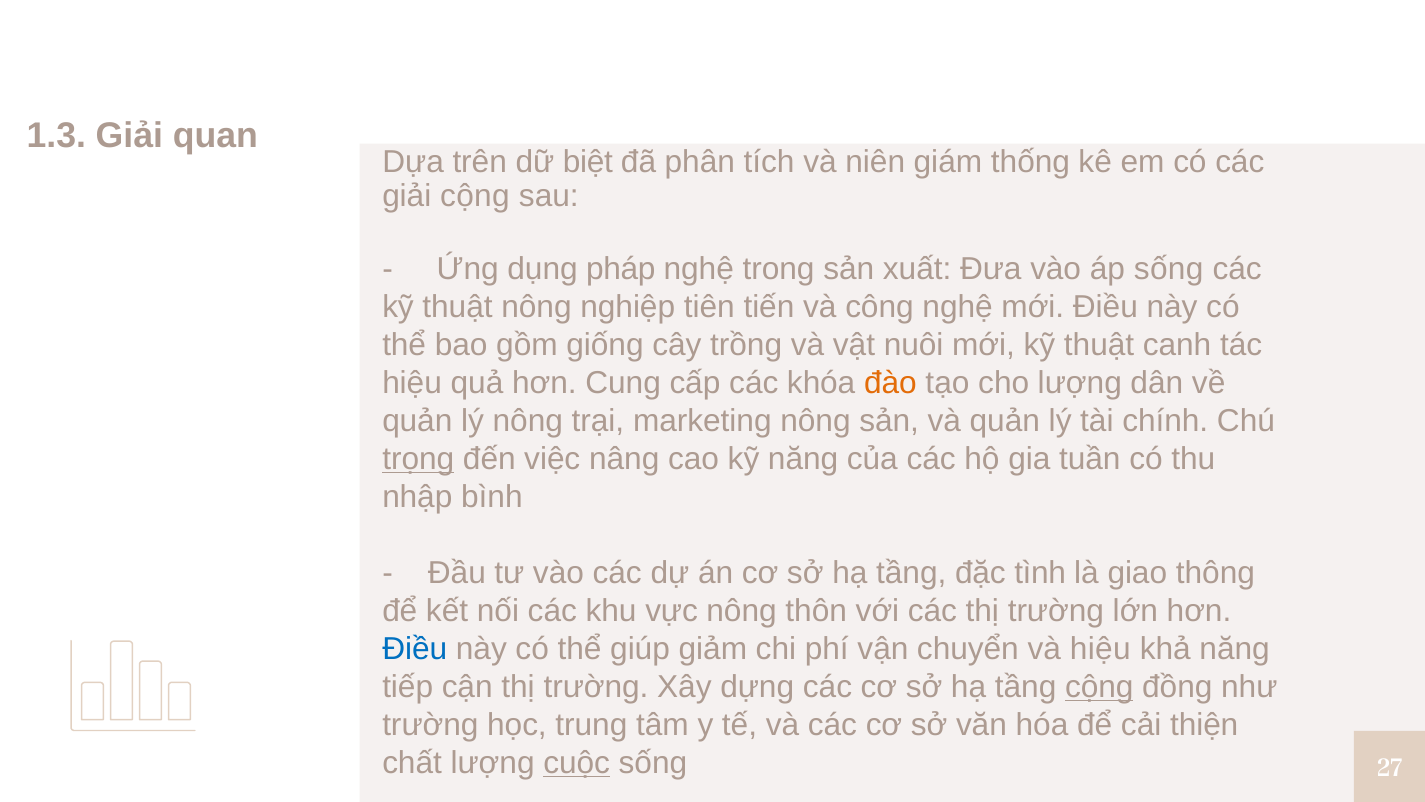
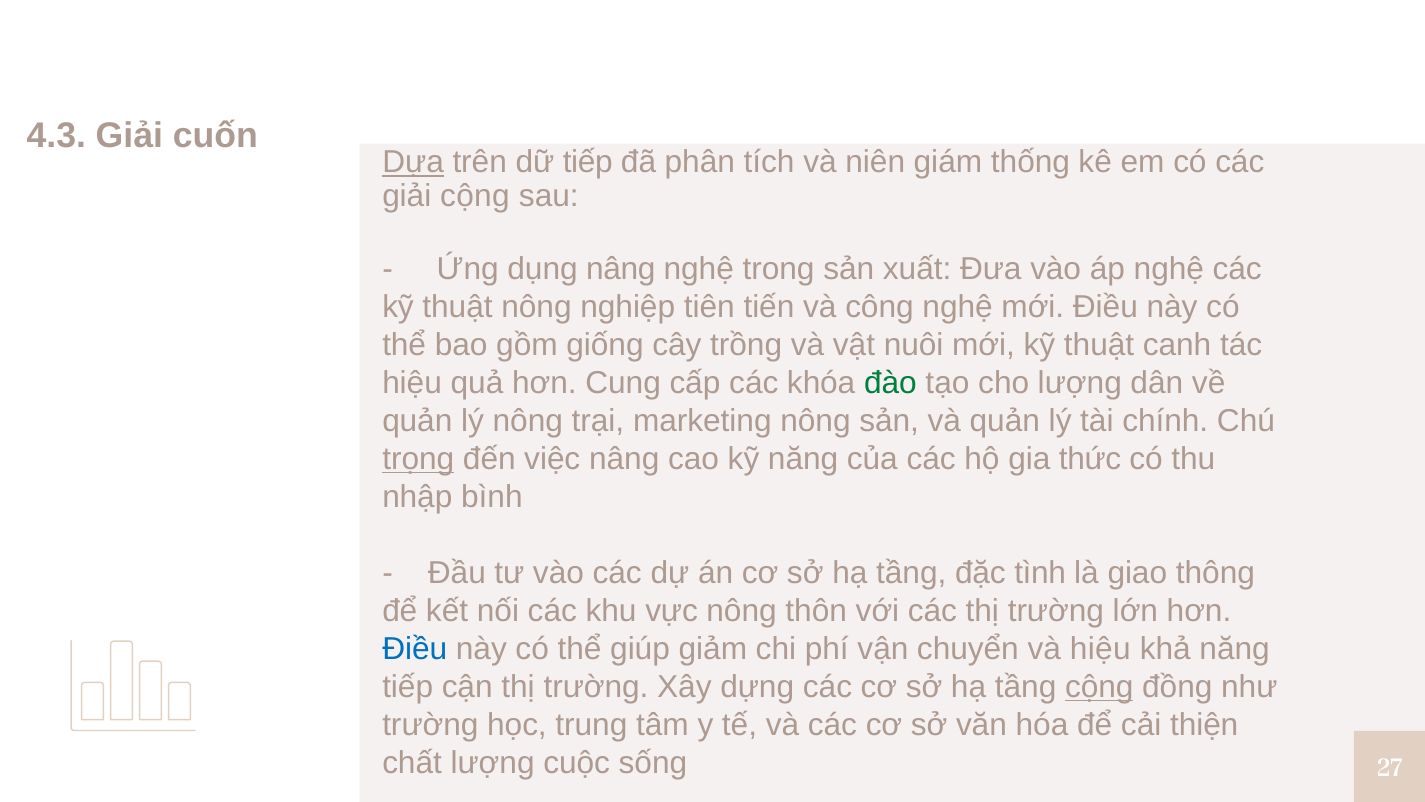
1.3: 1.3 -> 4.3
quan: quan -> cuốn
Dựa underline: none -> present
dữ biệt: biệt -> tiếp
dụng pháp: pháp -> nâng
áp sống: sống -> nghệ
đào colour: orange -> green
tuần: tuần -> thức
cuộc underline: present -> none
